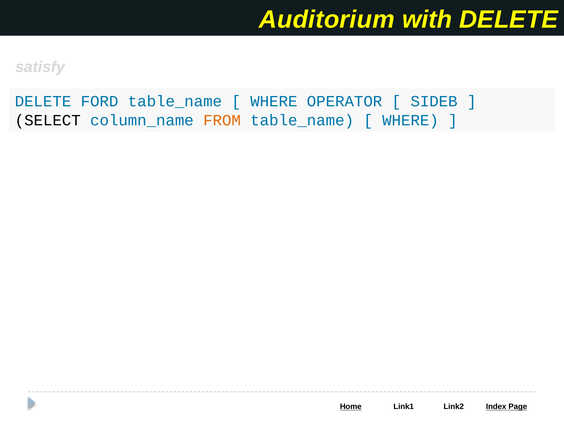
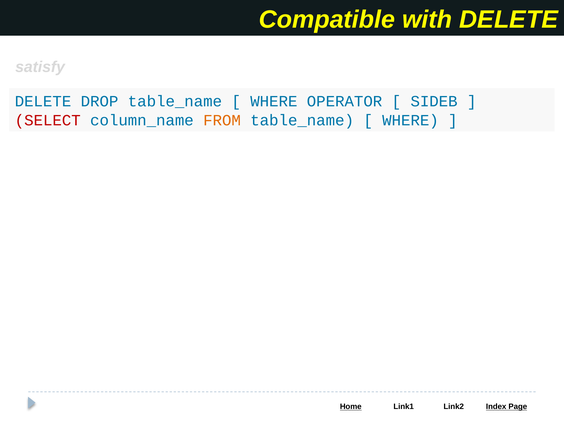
Auditorium: Auditorium -> Compatible
FORD: FORD -> DROP
SELECT colour: black -> red
